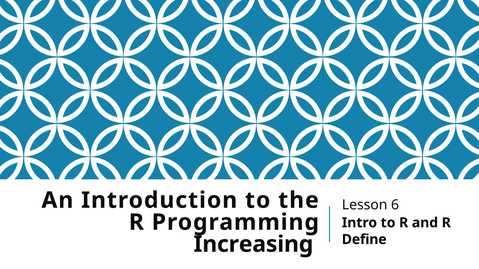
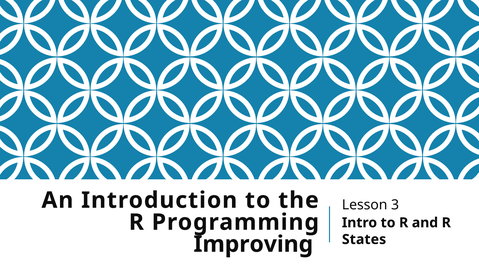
6: 6 -> 3
Define: Define -> States
Increasing: Increasing -> Improving
